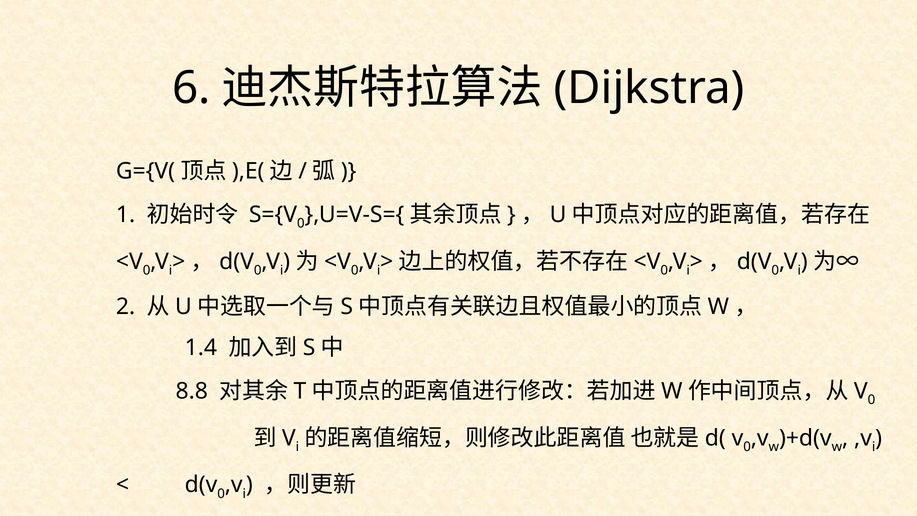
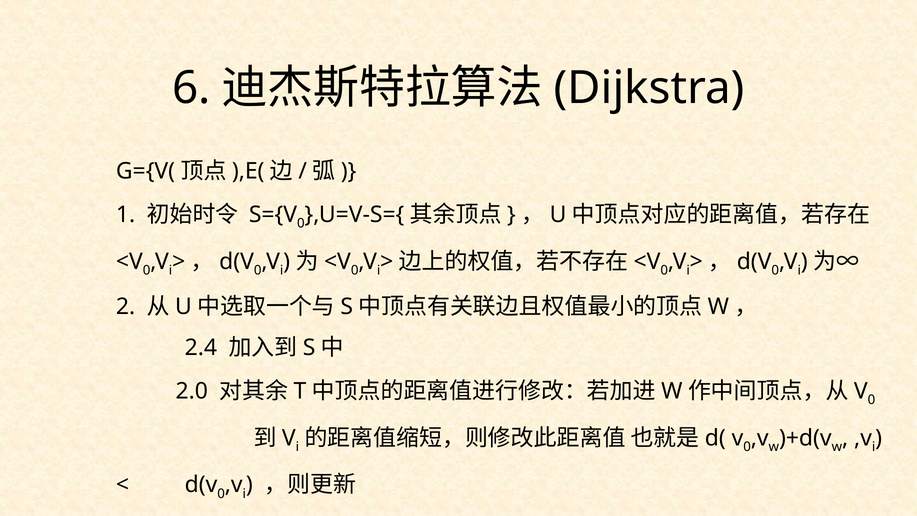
1.4: 1.4 -> 2.4
8.8: 8.8 -> 2.0
